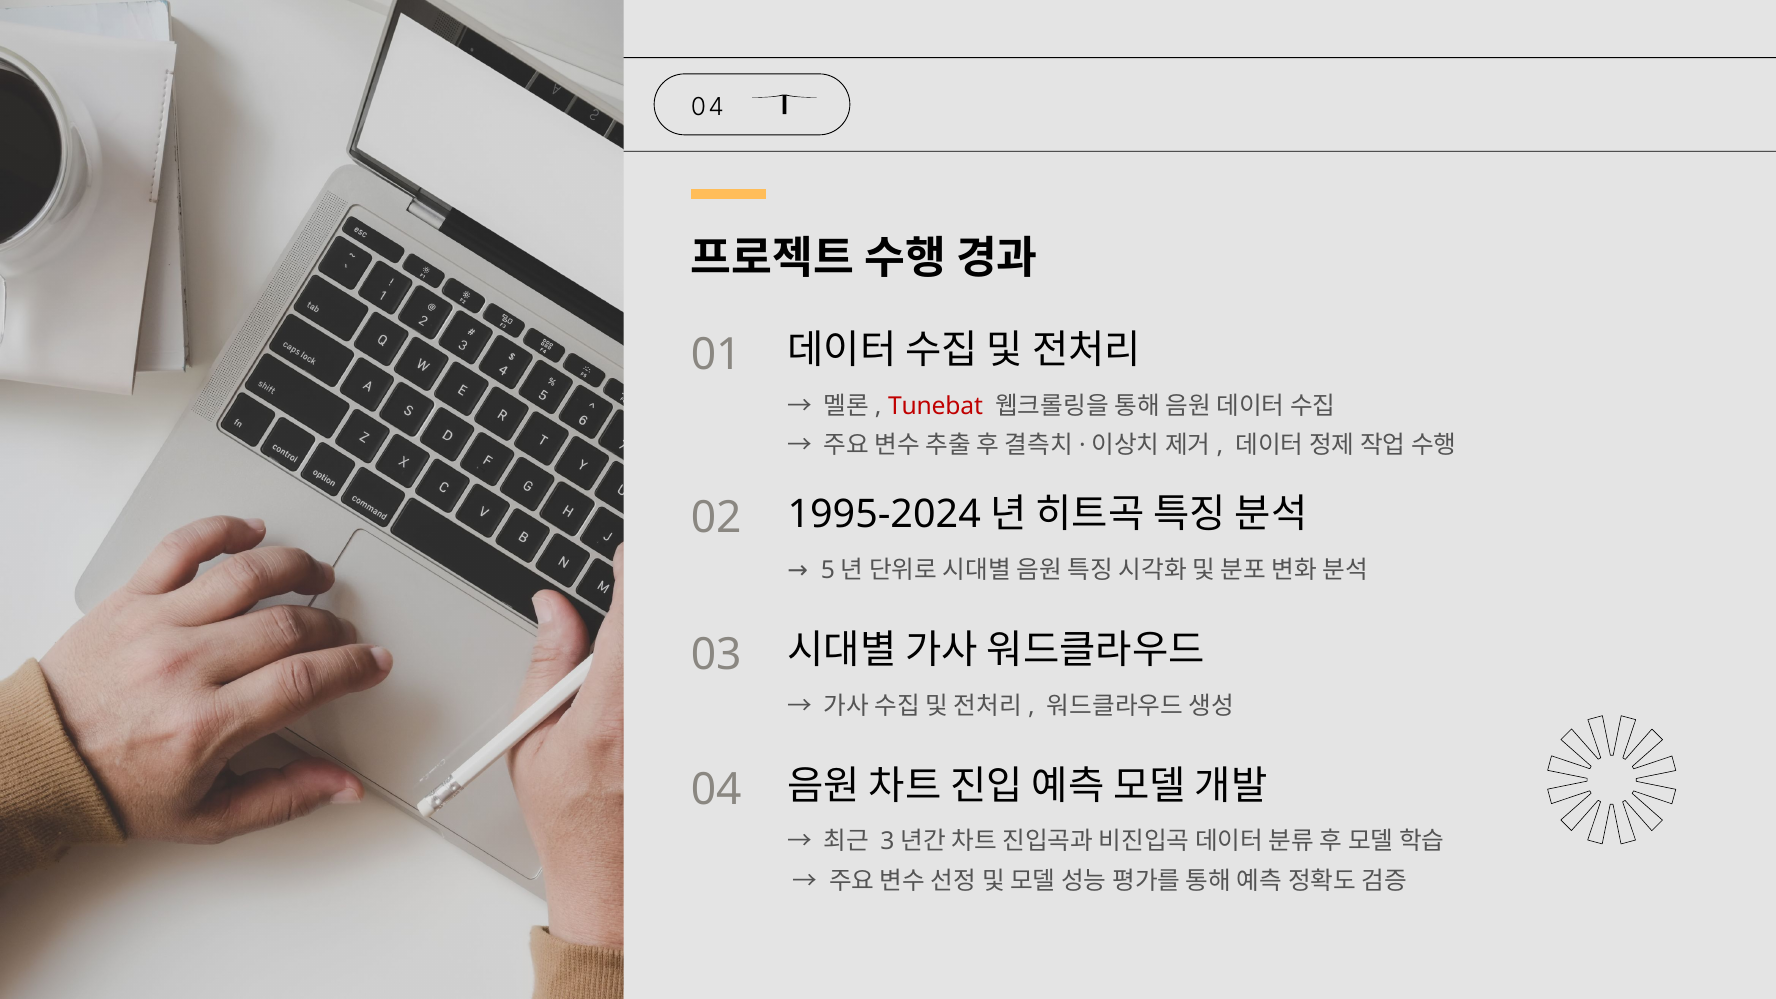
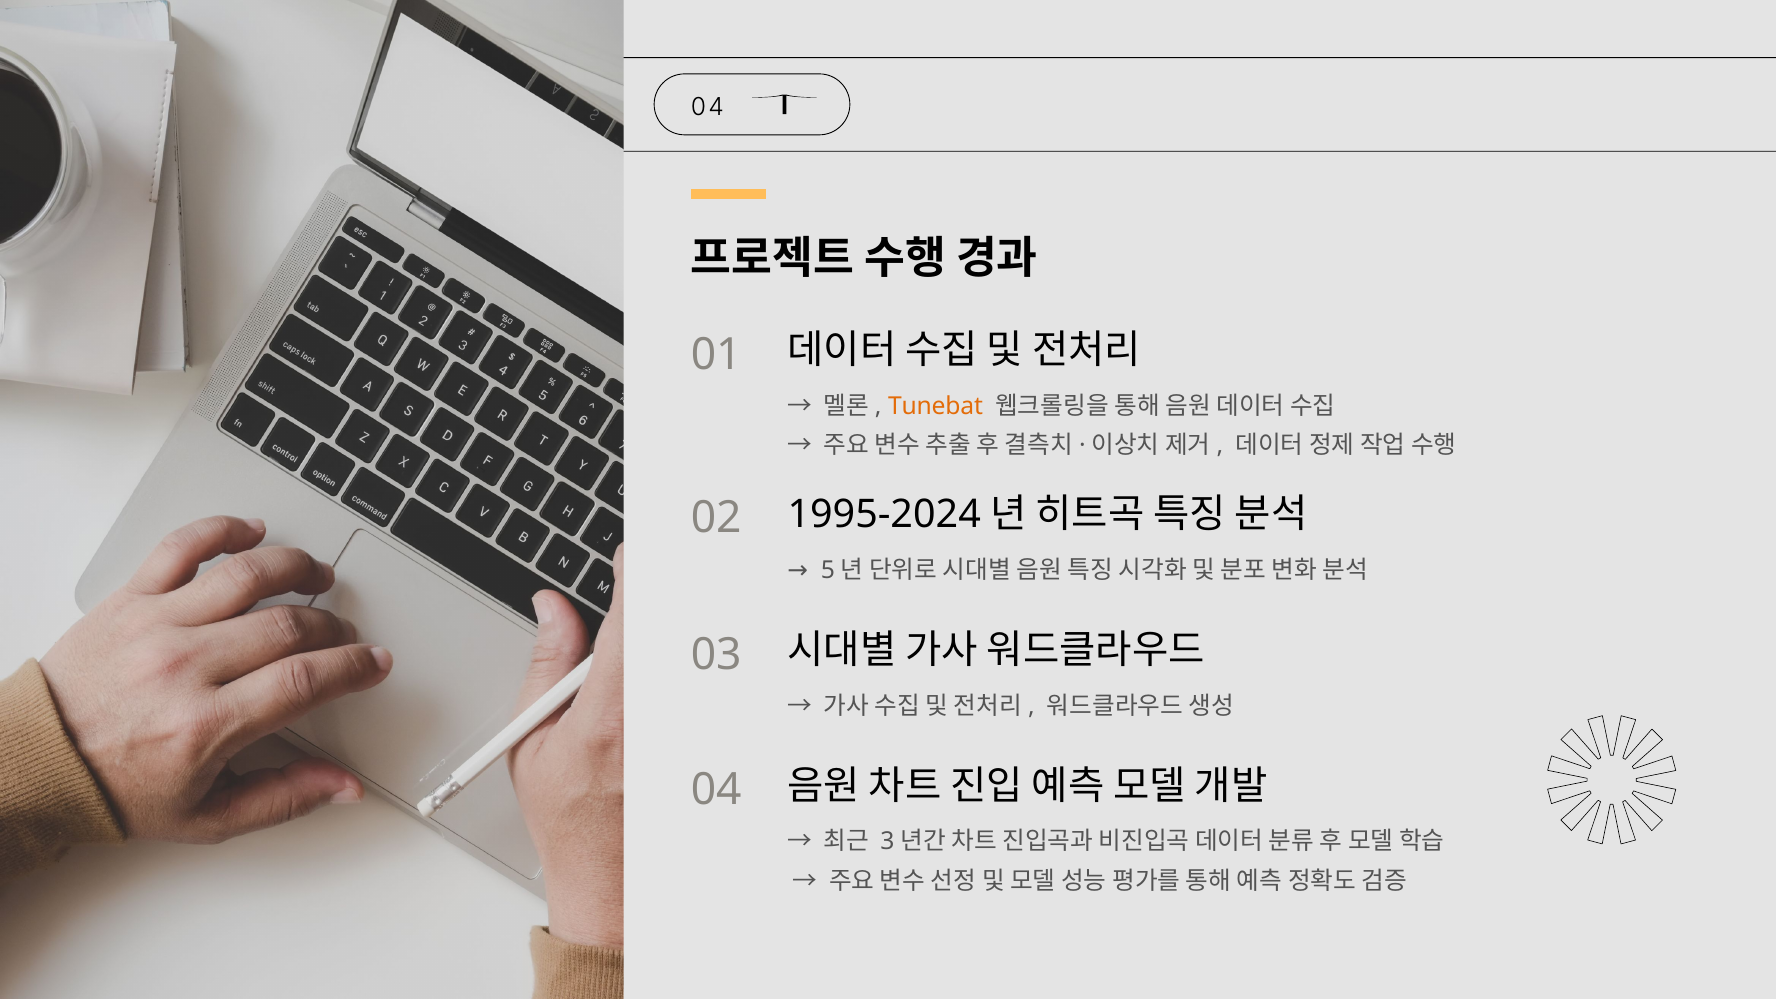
Tunebat colour: red -> orange
